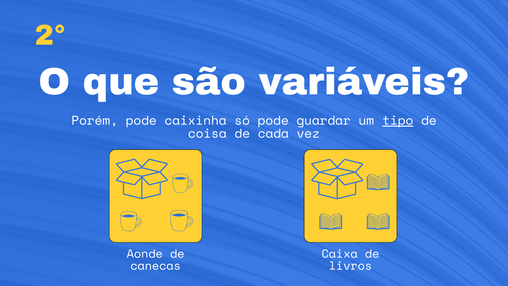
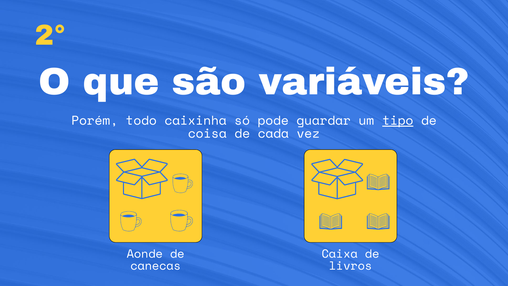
Porém pode: pode -> todo
